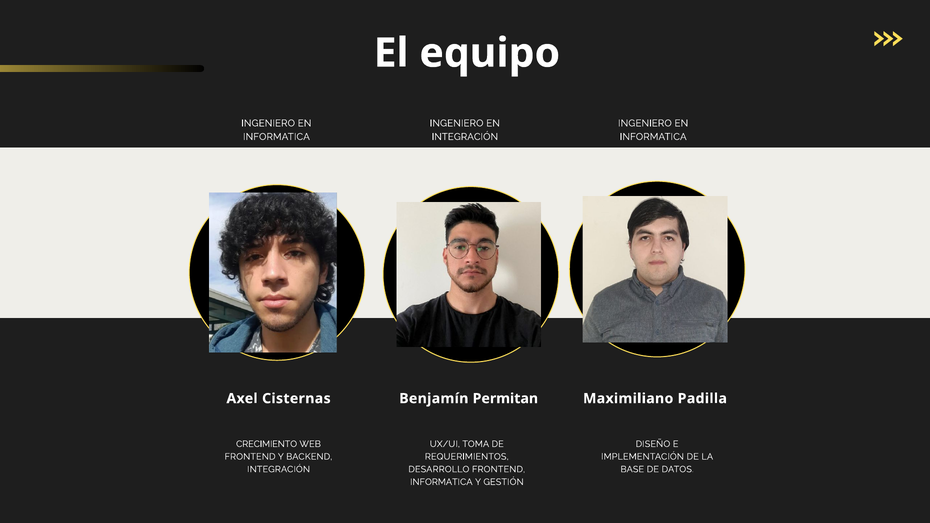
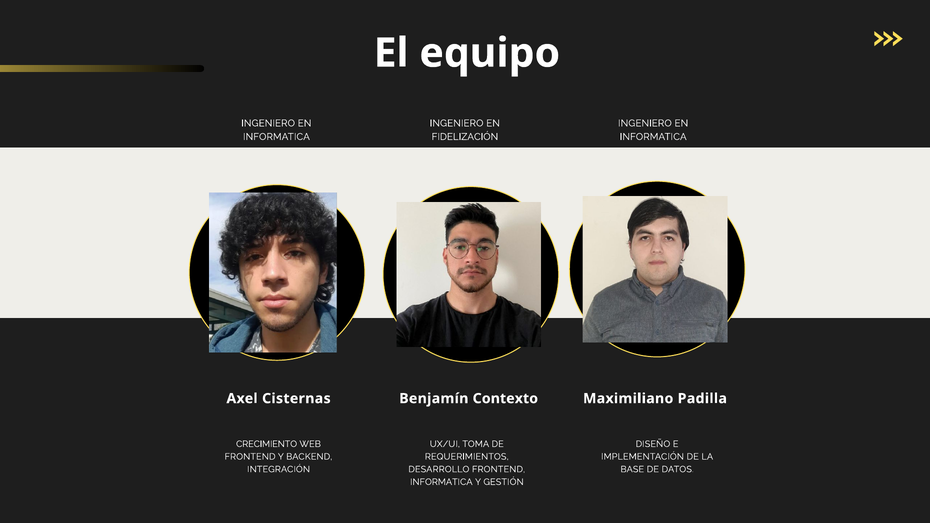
INTEGRACIÓN at (465, 137): INTEGRACIÓN -> FIDELIZACIÓN
Permitan: Permitan -> Contexto
